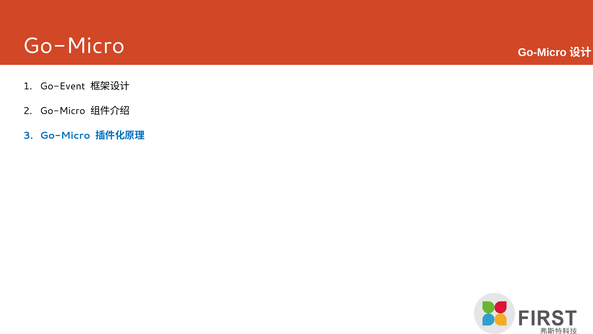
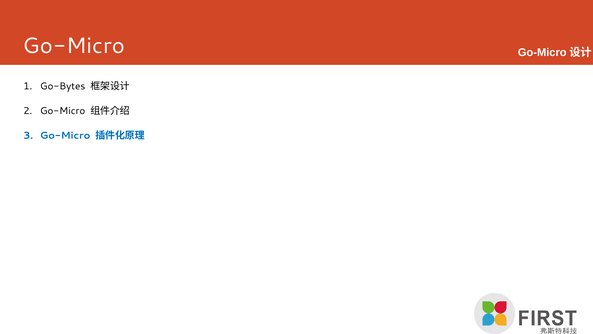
Go-Event: Go-Event -> Go-Bytes
